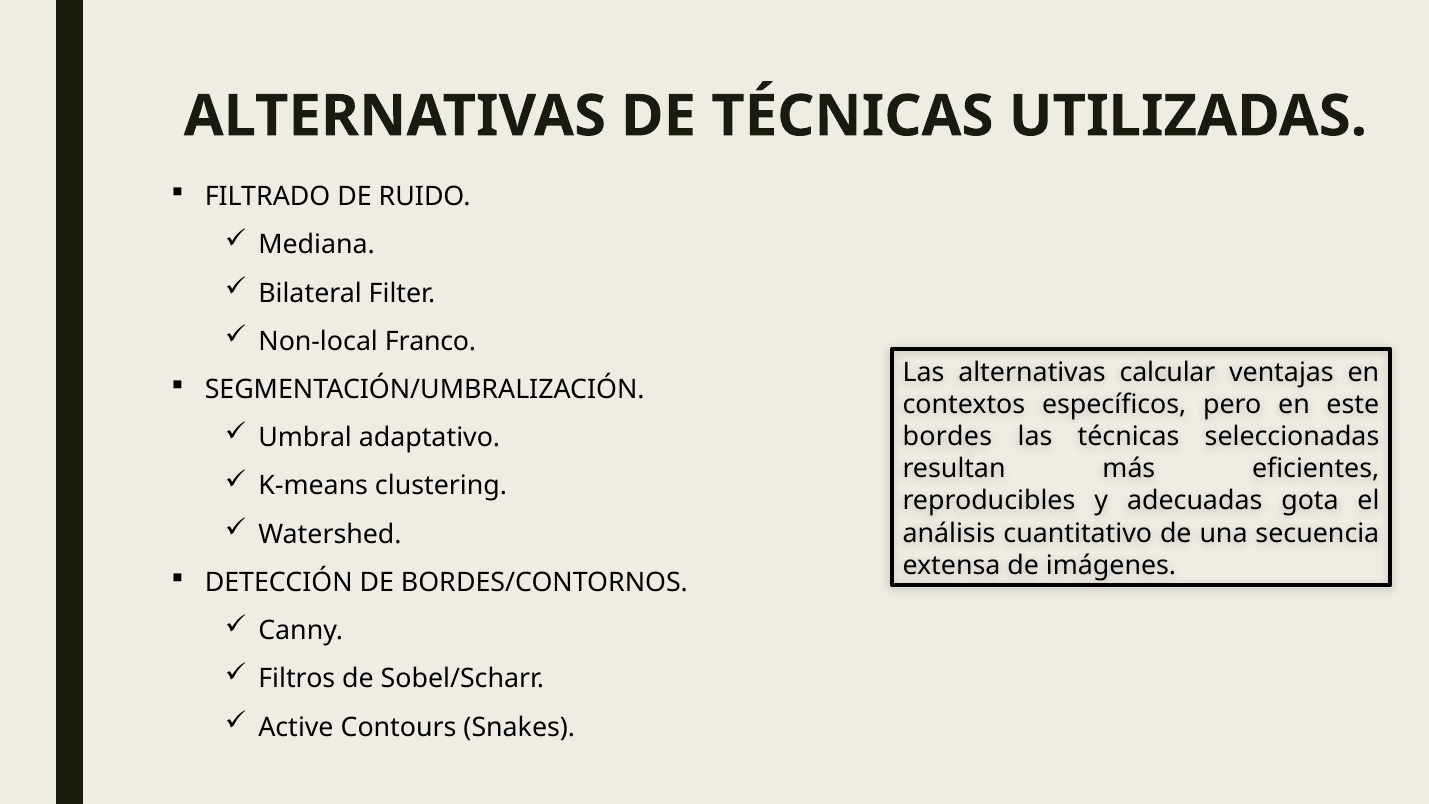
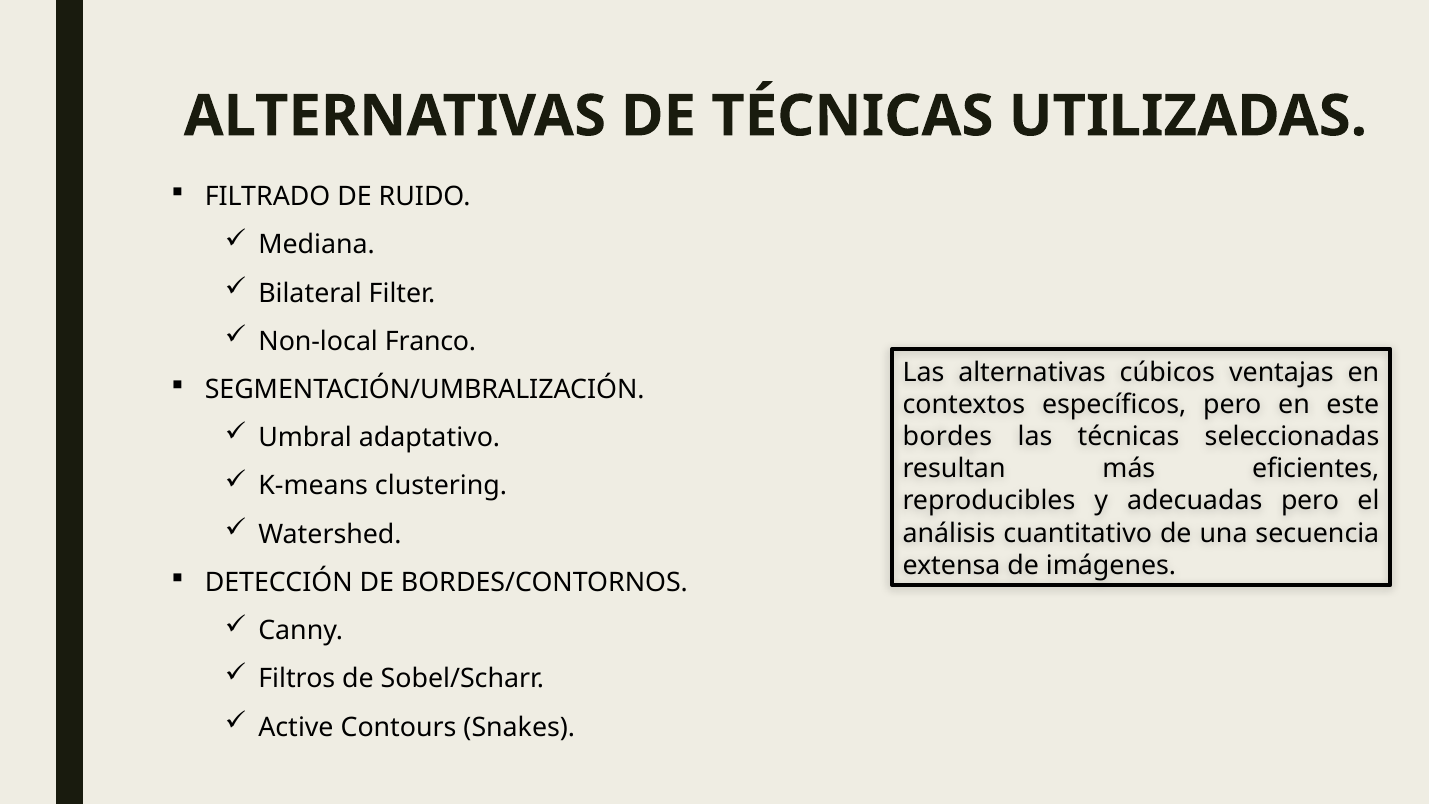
calcular: calcular -> cúbicos
adecuadas gota: gota -> pero
